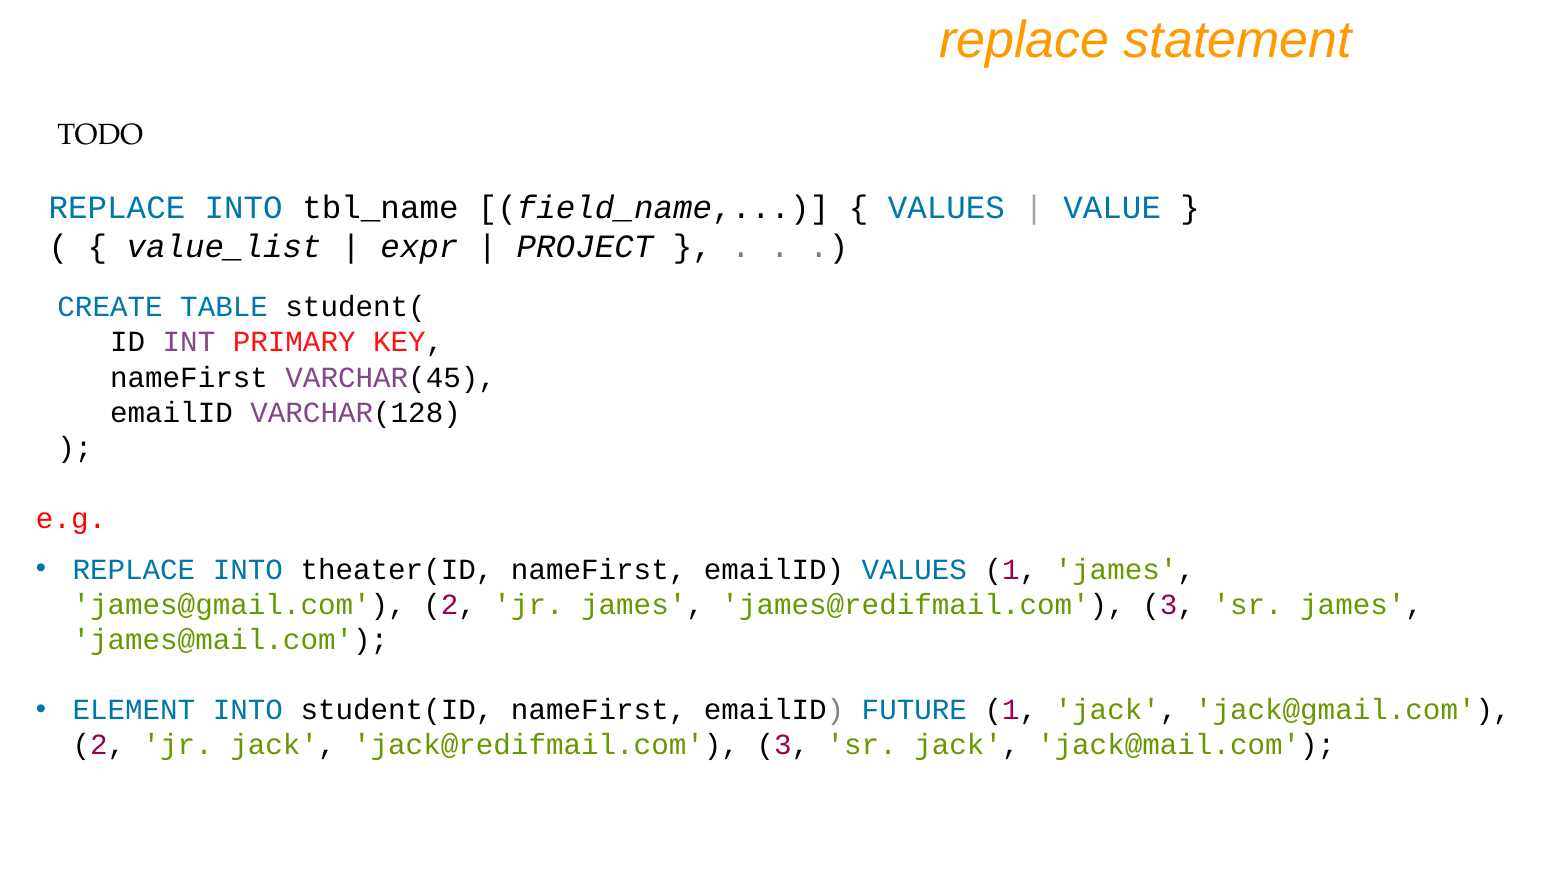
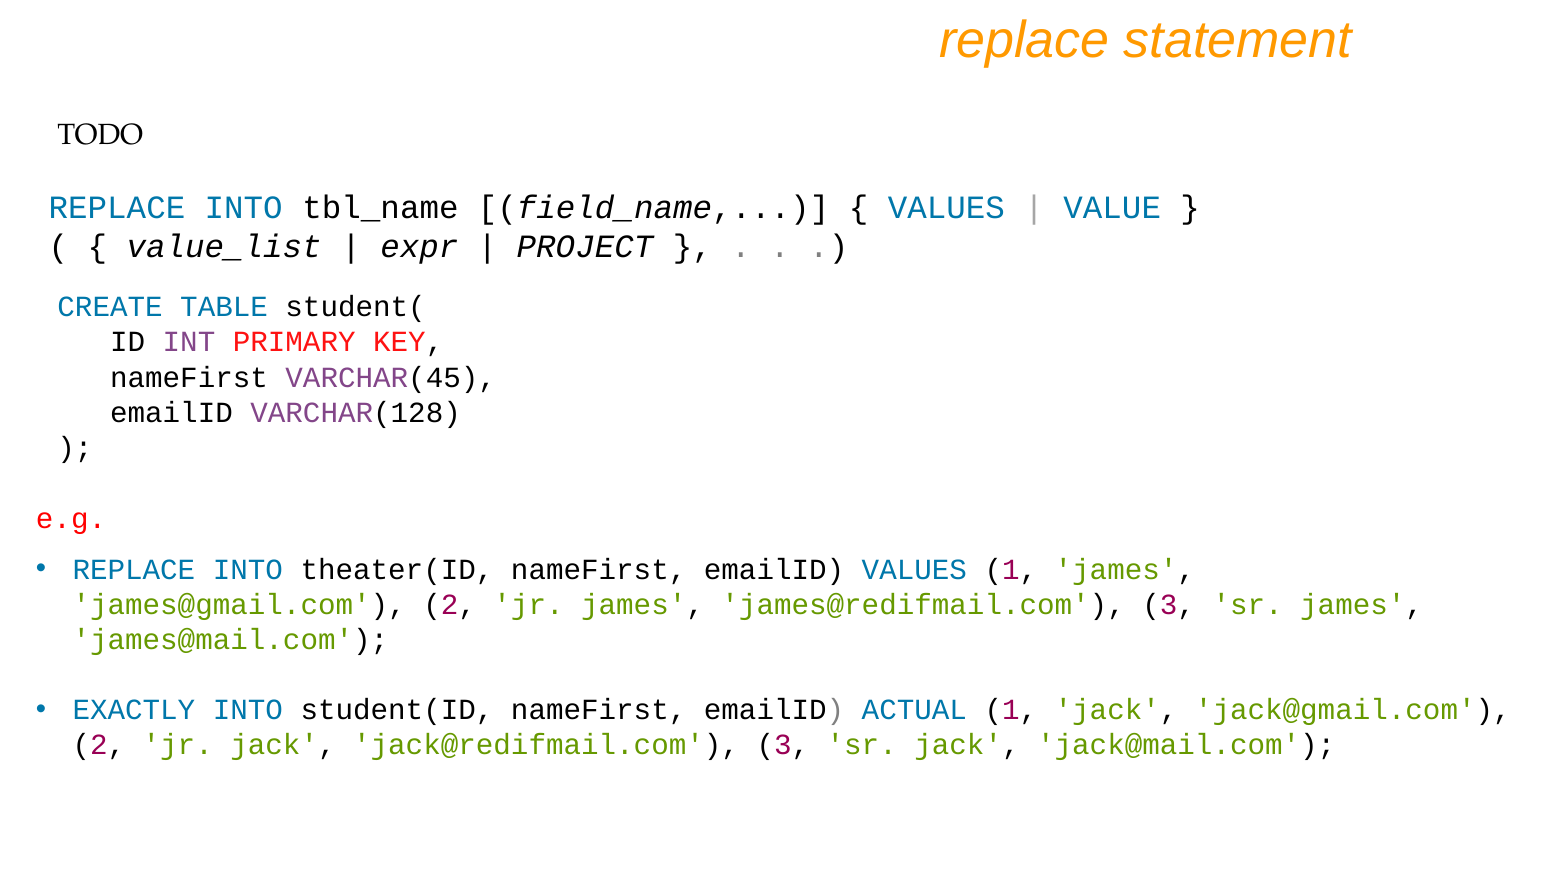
ELEMENT: ELEMENT -> EXACTLY
FUTURE: FUTURE -> ACTUAL
